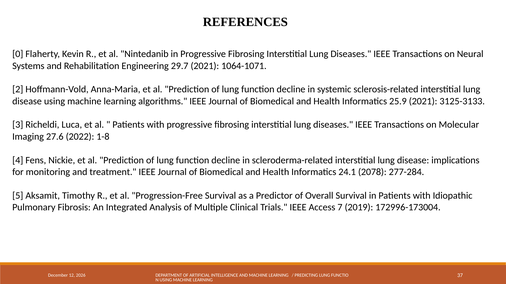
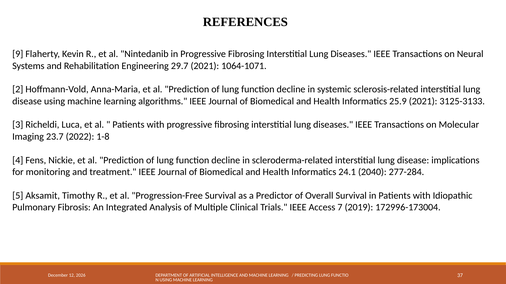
0: 0 -> 9
27.6: 27.6 -> 23.7
2078: 2078 -> 2040
